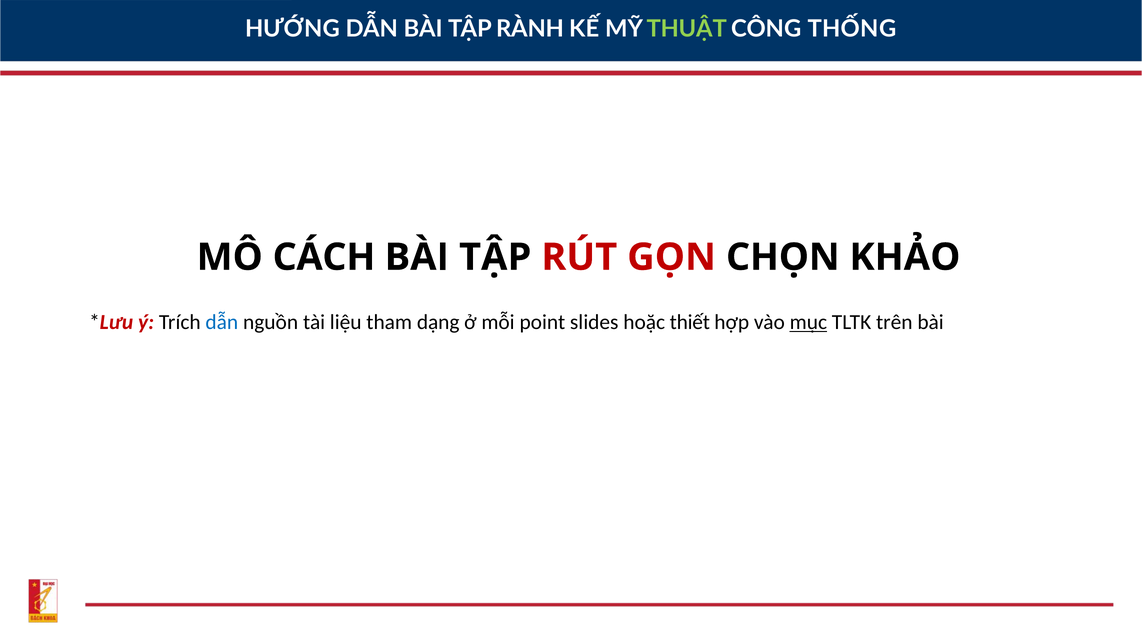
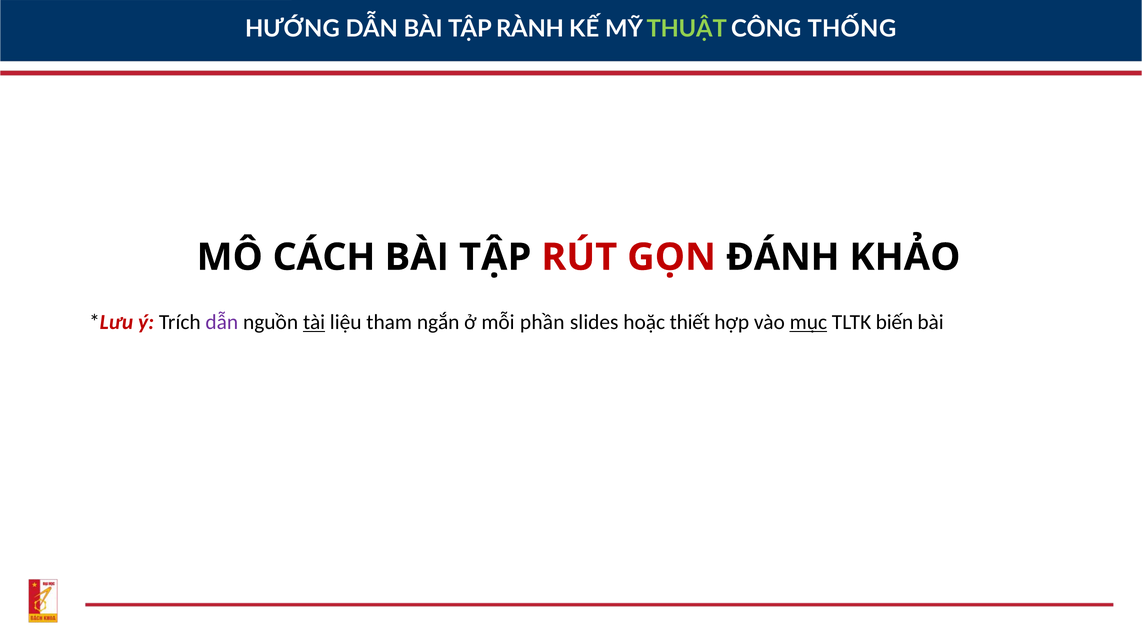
CHỌN: CHỌN -> ĐÁNH
dẫn at (222, 322) colour: blue -> purple
tài underline: none -> present
dạng: dạng -> ngắn
point: point -> phần
trên: trên -> biến
